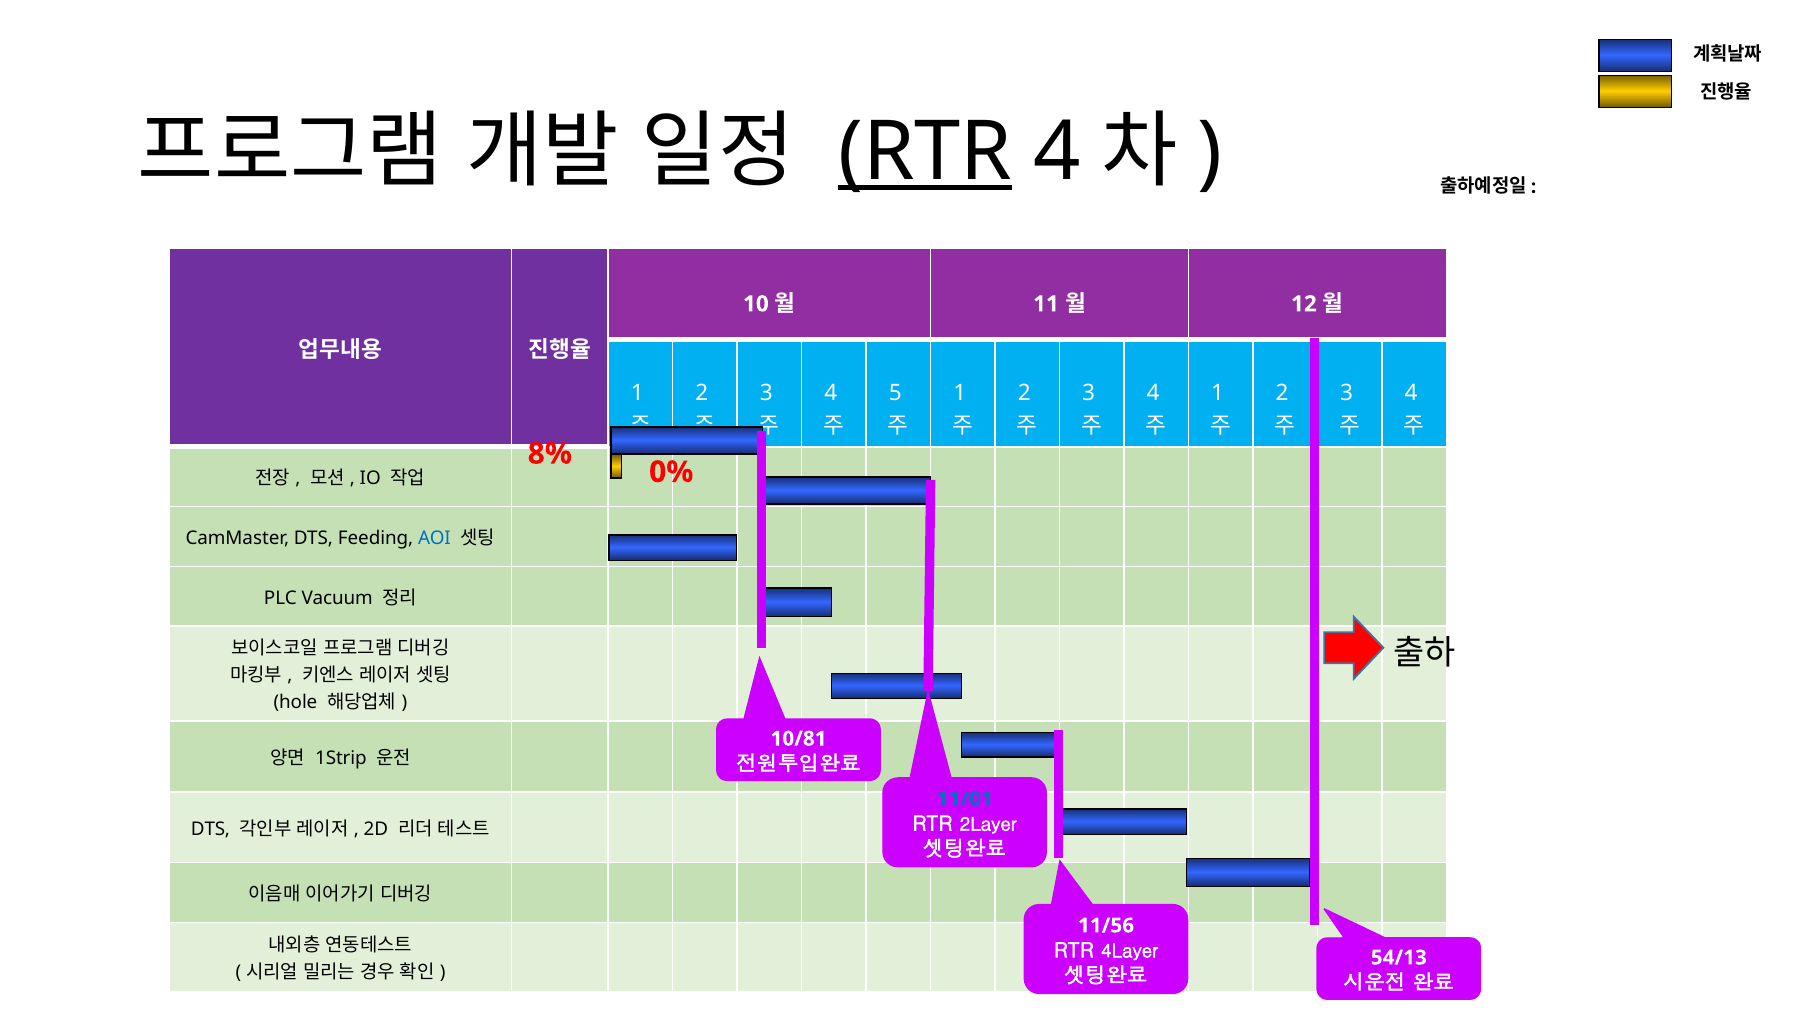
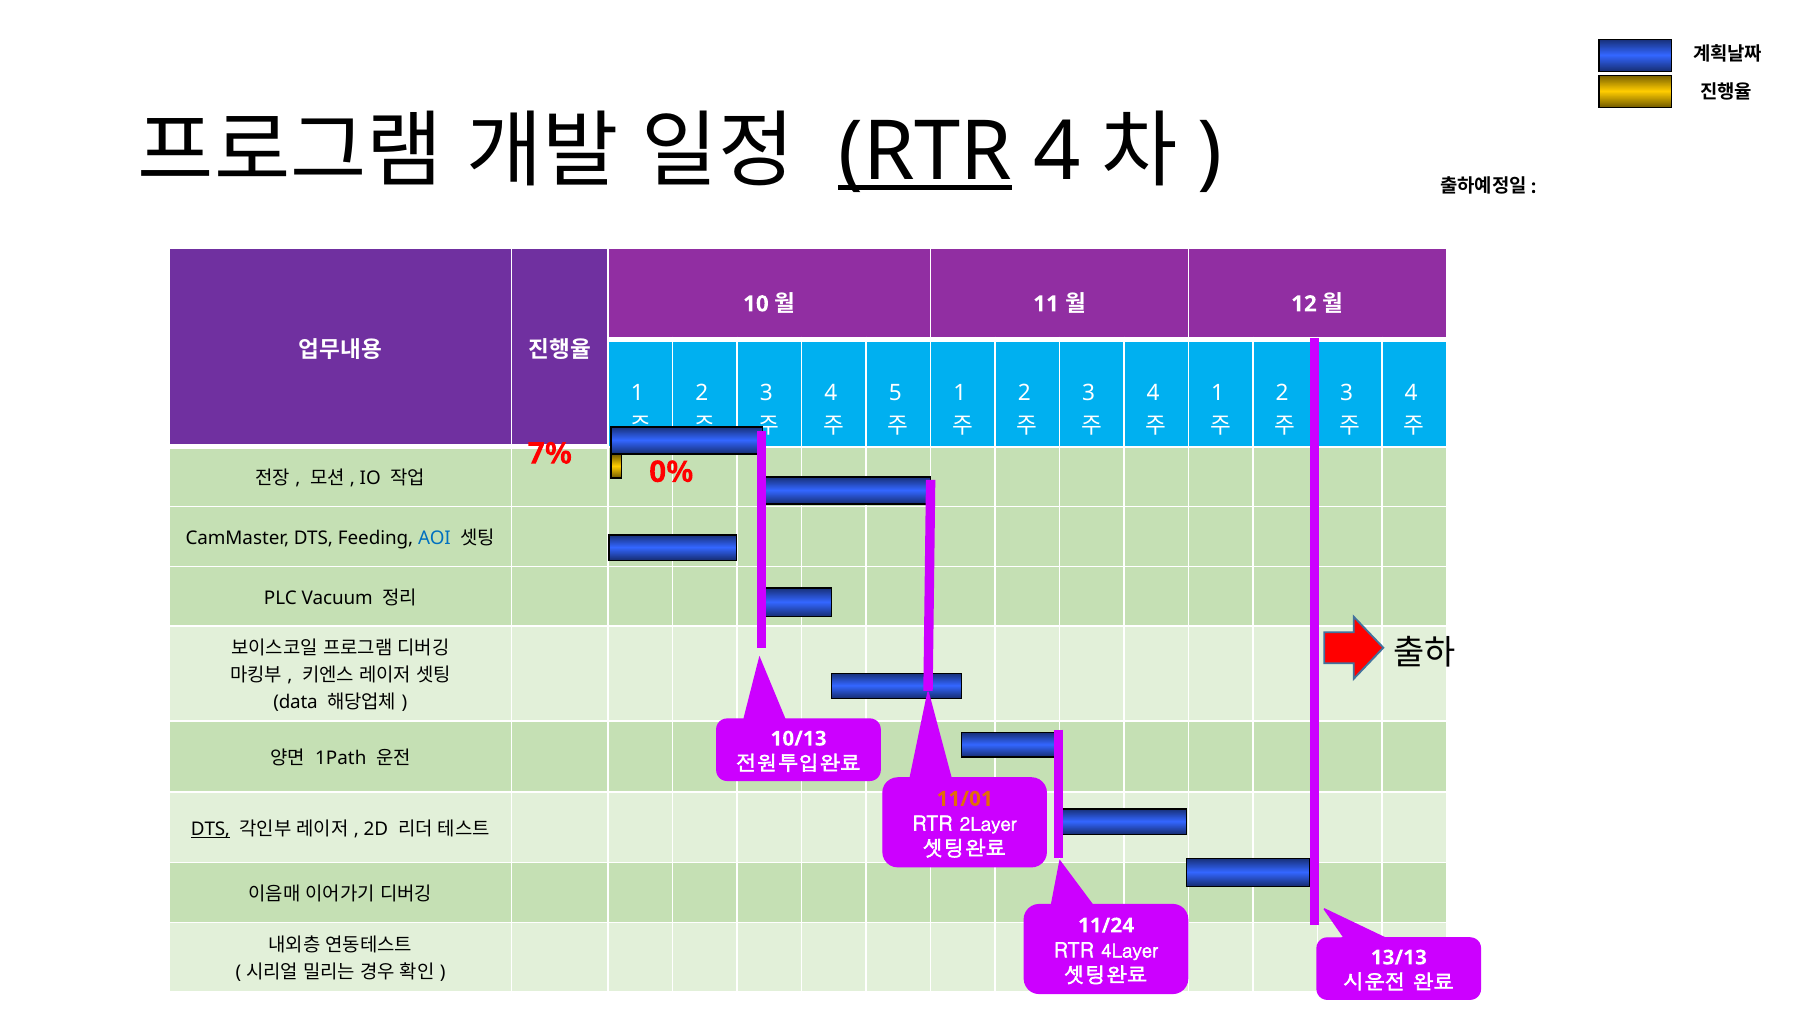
8%: 8% -> 7%
hole: hole -> data
10/81: 10/81 -> 10/13
1Strip: 1Strip -> 1Path
11/01 colour: blue -> orange
DTS at (210, 830) underline: none -> present
11/56: 11/56 -> 11/24
54/13: 54/13 -> 13/13
